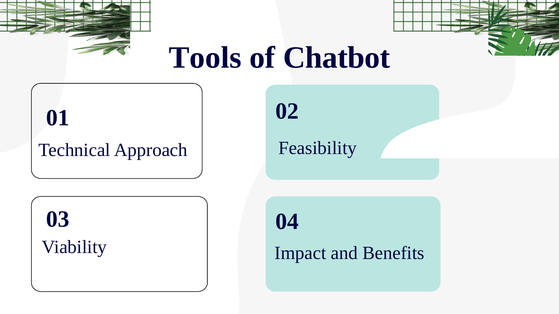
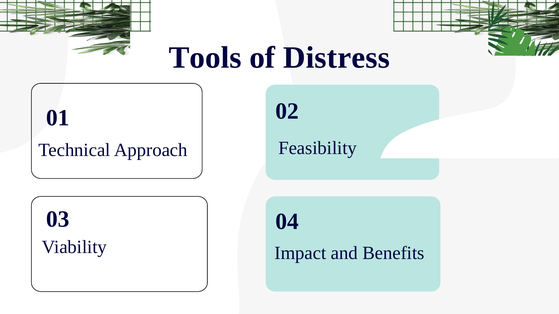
Chatbot: Chatbot -> Distress
